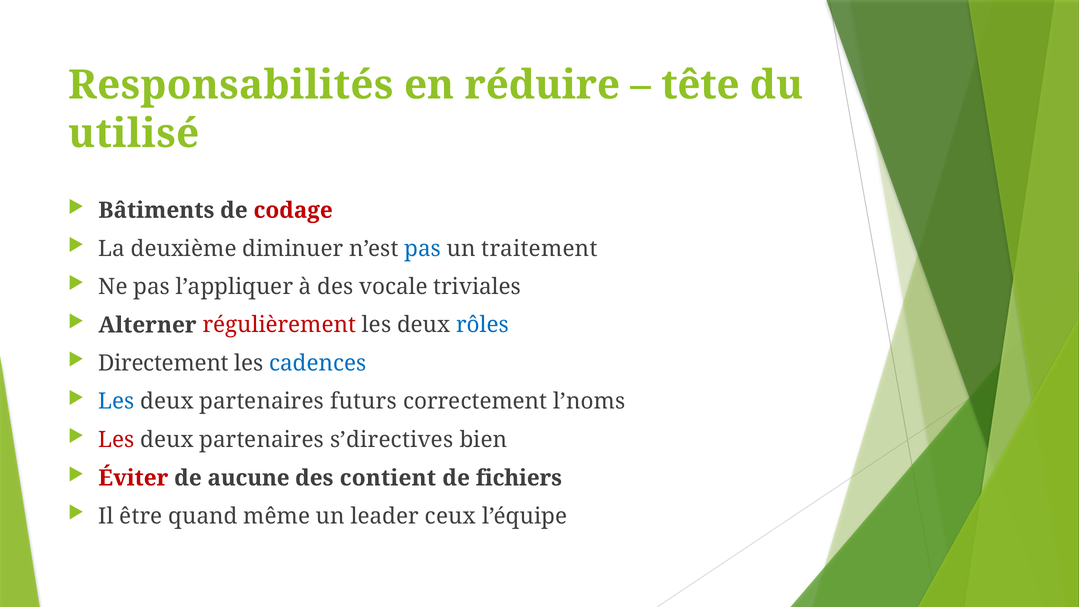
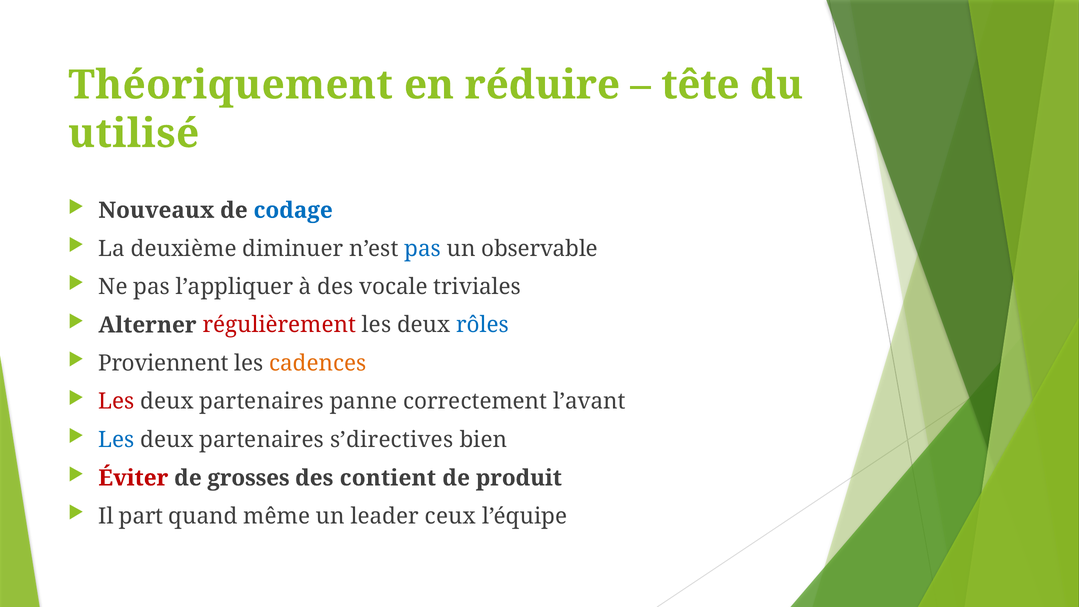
Responsabilités: Responsabilités -> Théoriquement
Bâtiments: Bâtiments -> Nouveaux
codage colour: red -> blue
traitement: traitement -> observable
Directement: Directement -> Proviennent
cadences colour: blue -> orange
Les at (116, 401) colour: blue -> red
futurs: futurs -> panne
l’noms: l’noms -> l’avant
Les at (116, 440) colour: red -> blue
aucune: aucune -> grosses
fichiers: fichiers -> produit
être: être -> part
